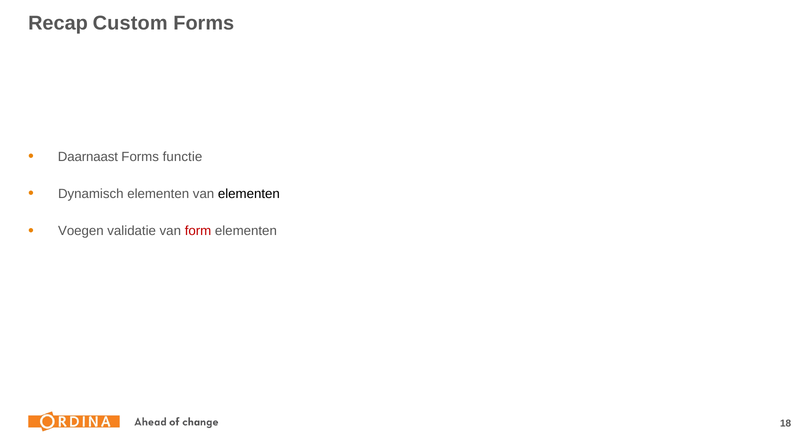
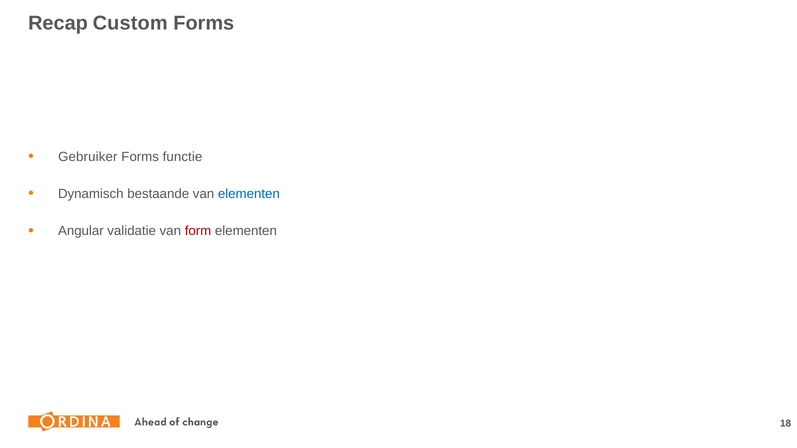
Daarnaast: Daarnaast -> Gebruiker
Dynamisch elementen: elementen -> bestaande
elementen at (249, 194) colour: black -> blue
Voegen: Voegen -> Angular
